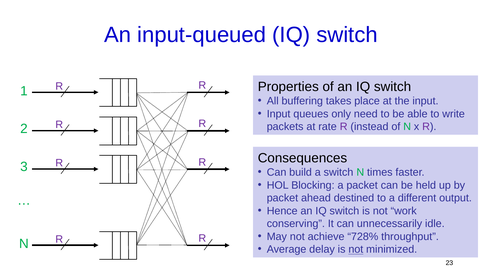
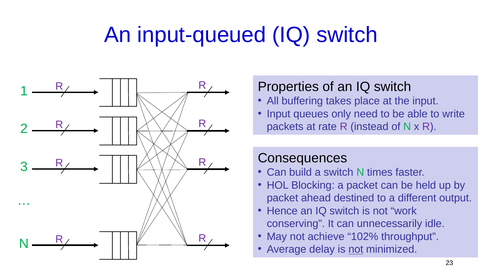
728%: 728% -> 102%
